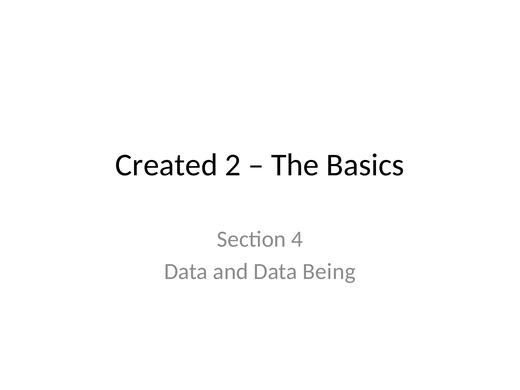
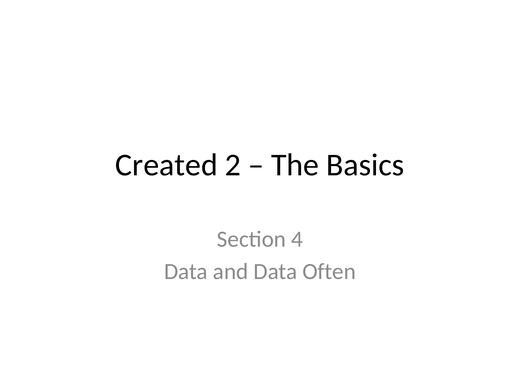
Being: Being -> Often
